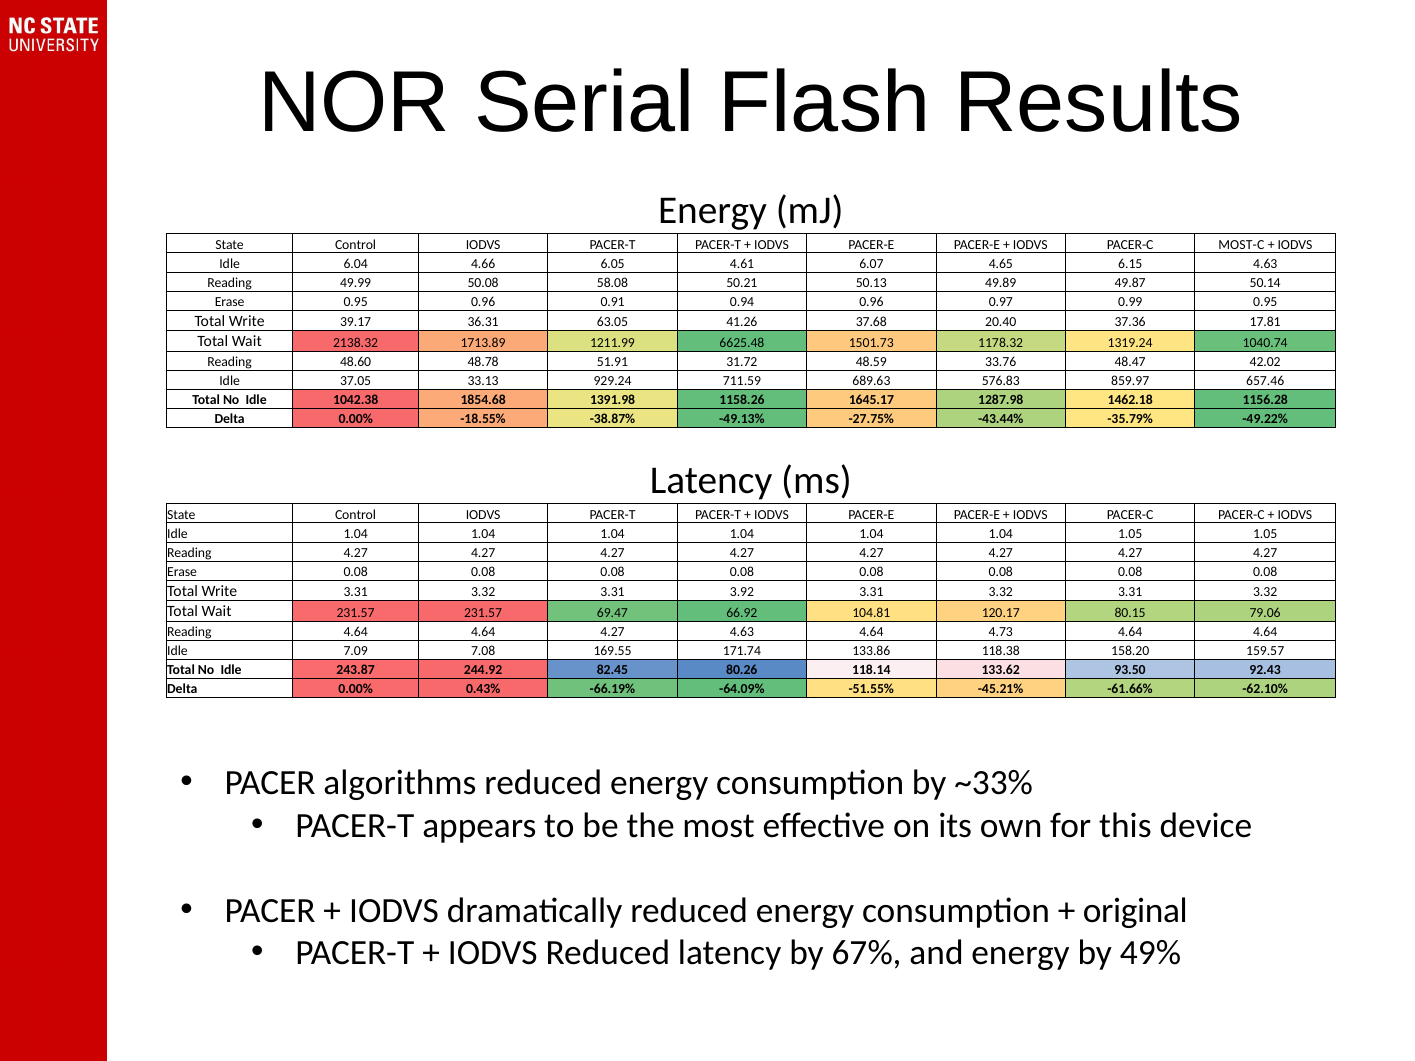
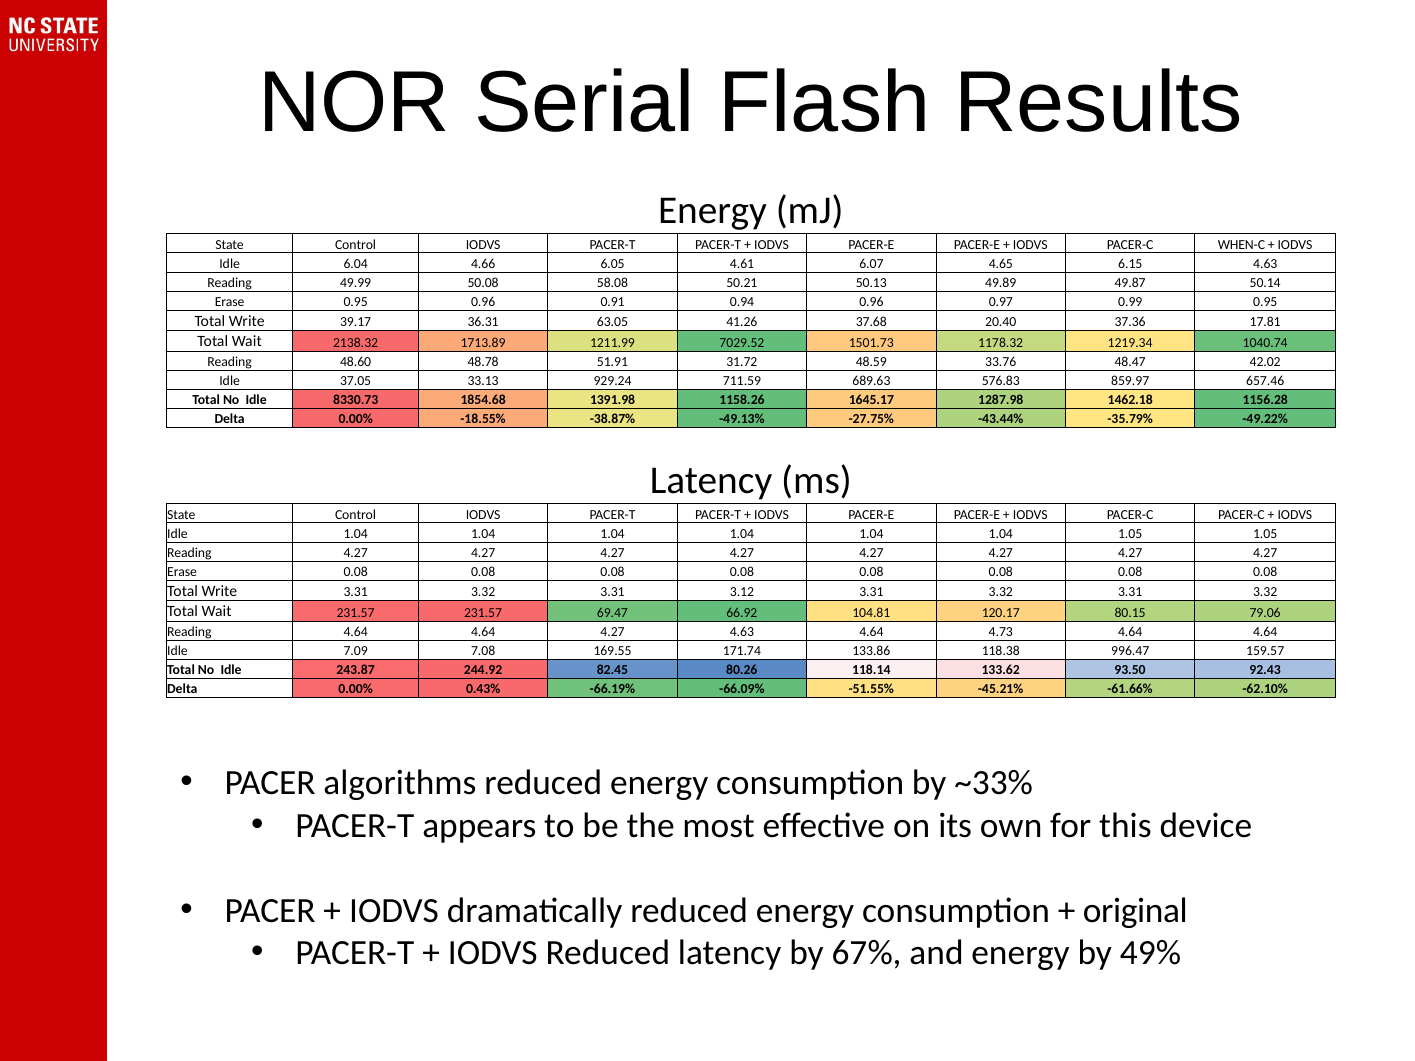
MOST-C: MOST-C -> WHEN-C
6625.48: 6625.48 -> 7029.52
1319.24: 1319.24 -> 1219.34
1042.38: 1042.38 -> 8330.73
3.92: 3.92 -> 3.12
158.20: 158.20 -> 996.47
-64.09%: -64.09% -> -66.09%
